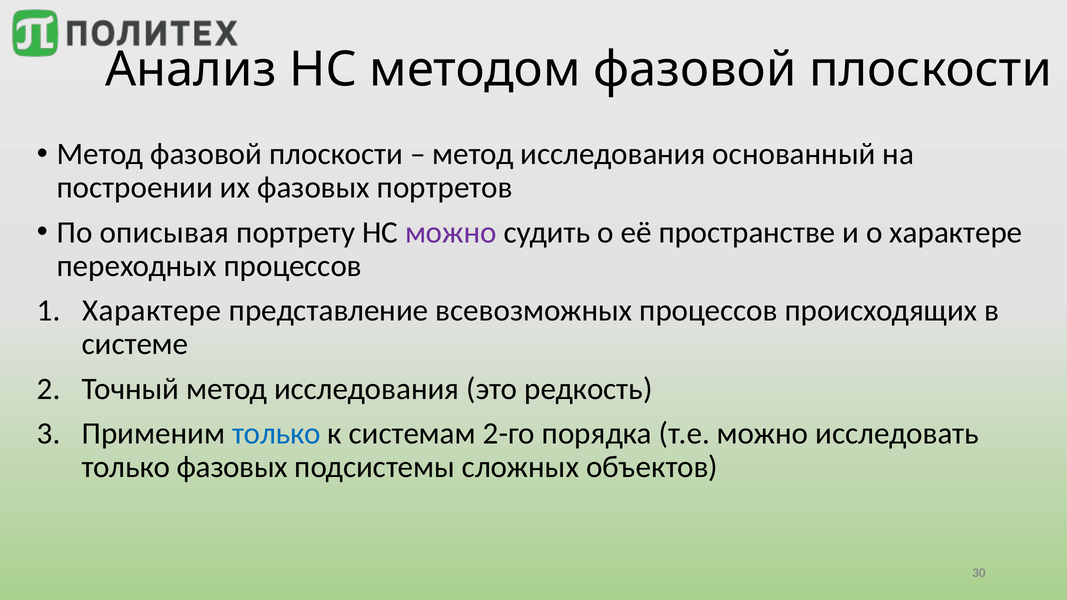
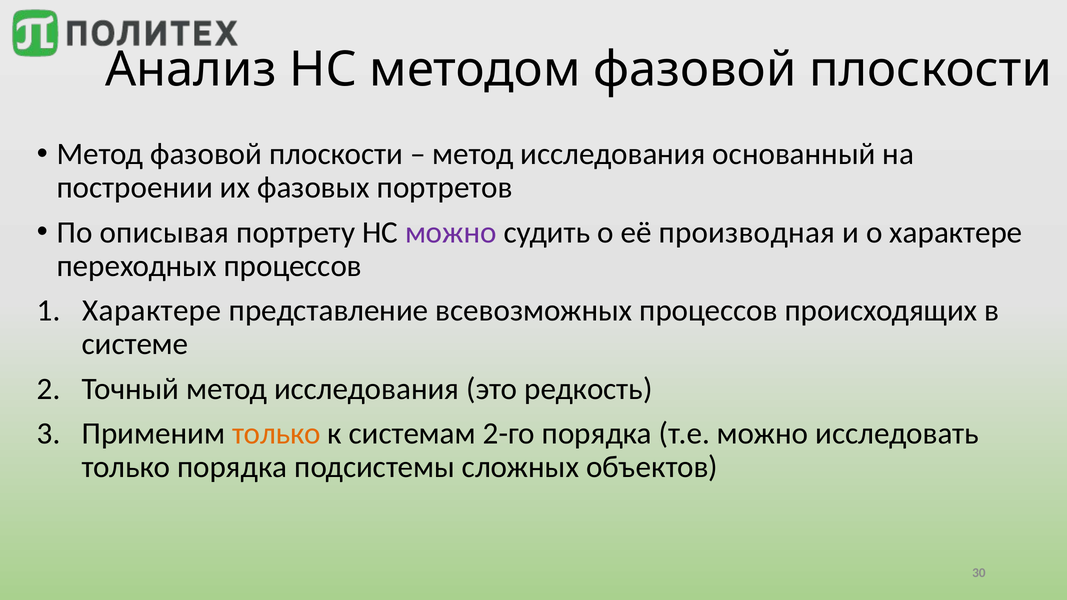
пространстве: пространстве -> производная
только at (276, 434) colour: blue -> orange
только фазовых: фазовых -> порядка
